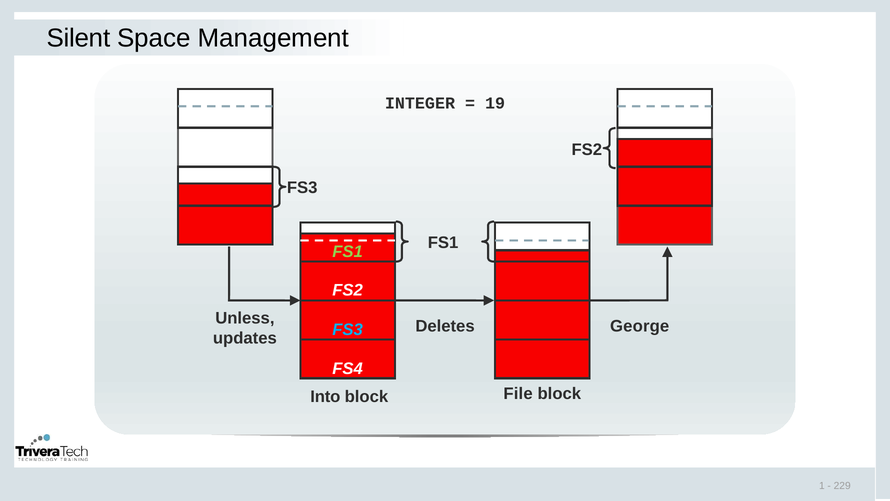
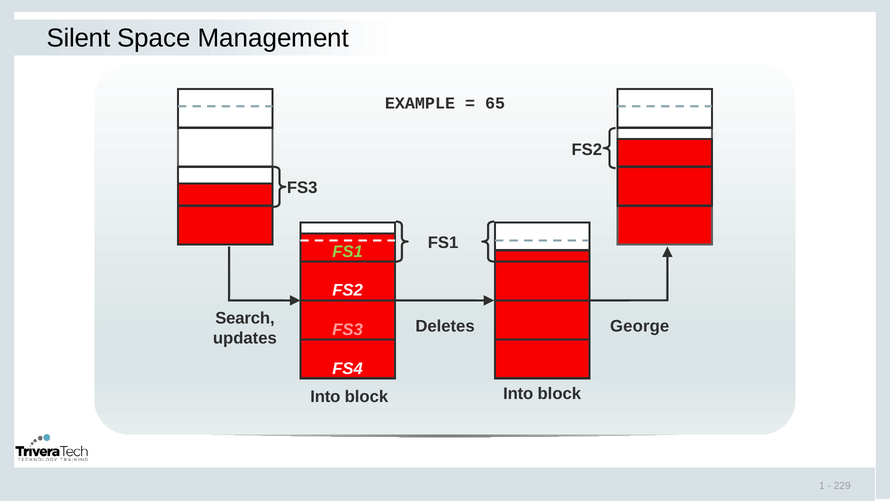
INTEGER: INTEGER -> EXAMPLE
19: 19 -> 65
Unless: Unless -> Search
FS3 at (348, 330) colour: light blue -> pink
File at (518, 394): File -> Into
